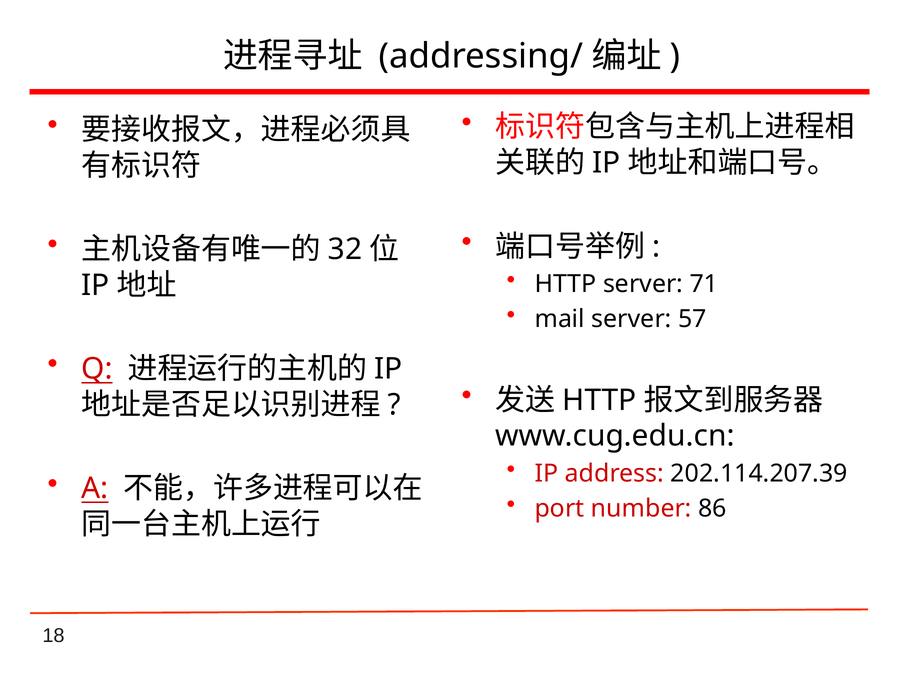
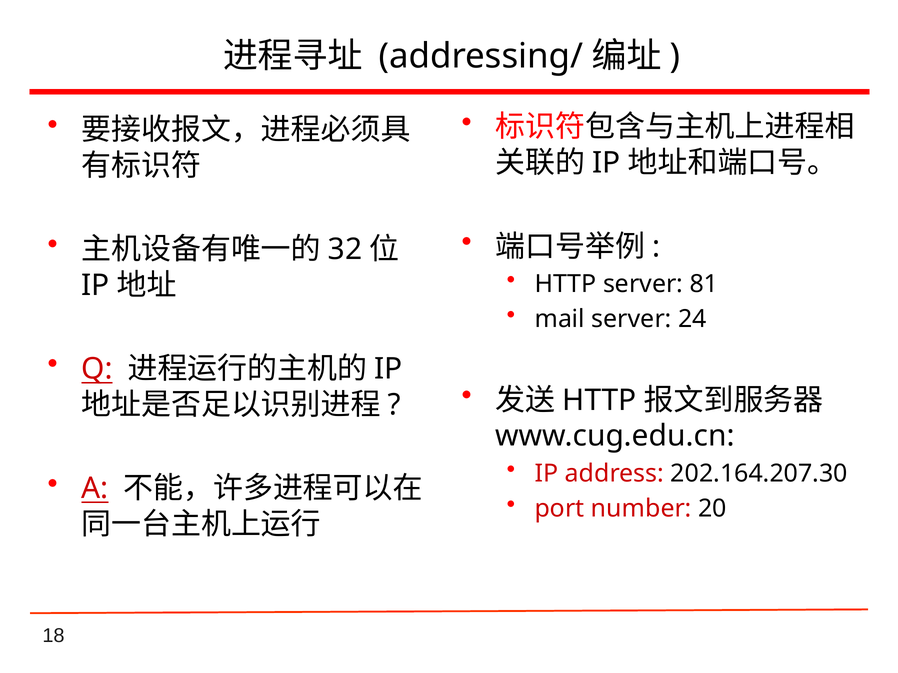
71: 71 -> 81
57: 57 -> 24
202.114.207.39: 202.114.207.39 -> 202.164.207.30
86: 86 -> 20
